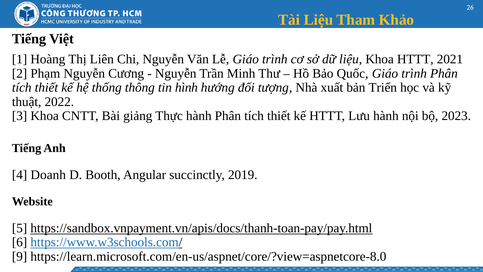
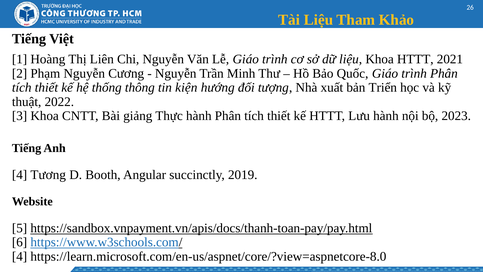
hình: hình -> kiện
Doanh: Doanh -> Tương
9 at (20, 256): 9 -> 4
